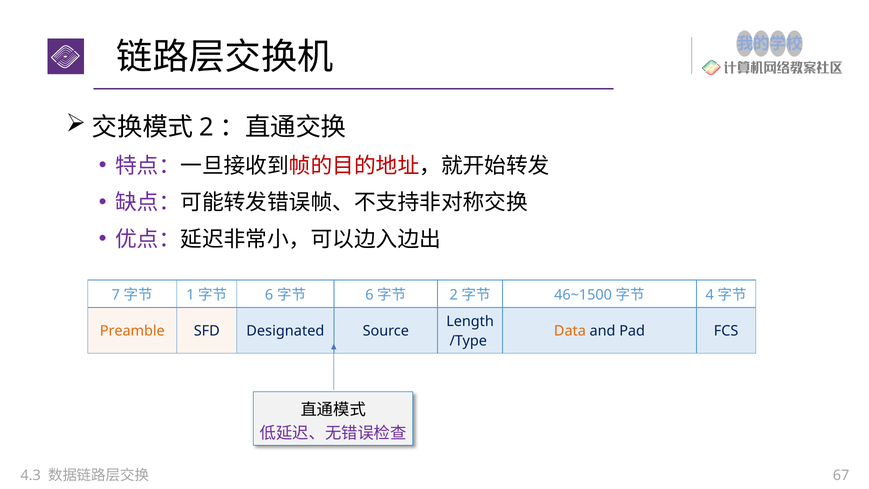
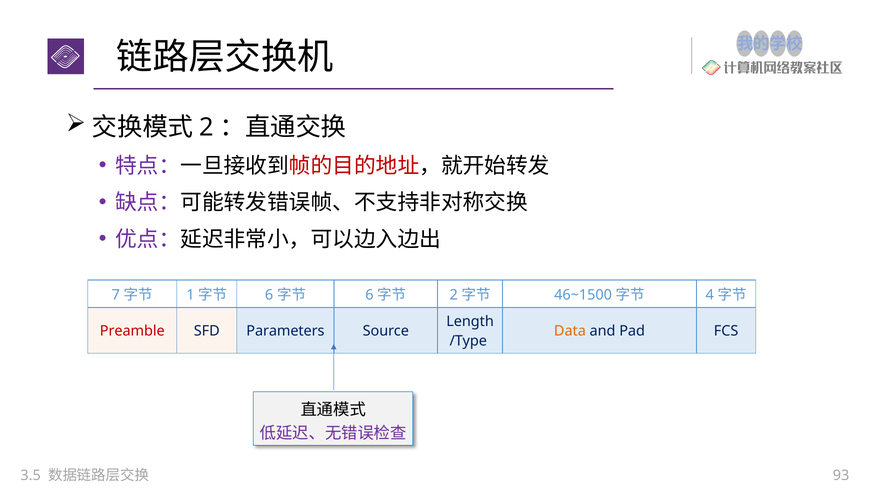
Preamble colour: orange -> red
Designated: Designated -> Parameters
4.3: 4.3 -> 3.5
67: 67 -> 93
